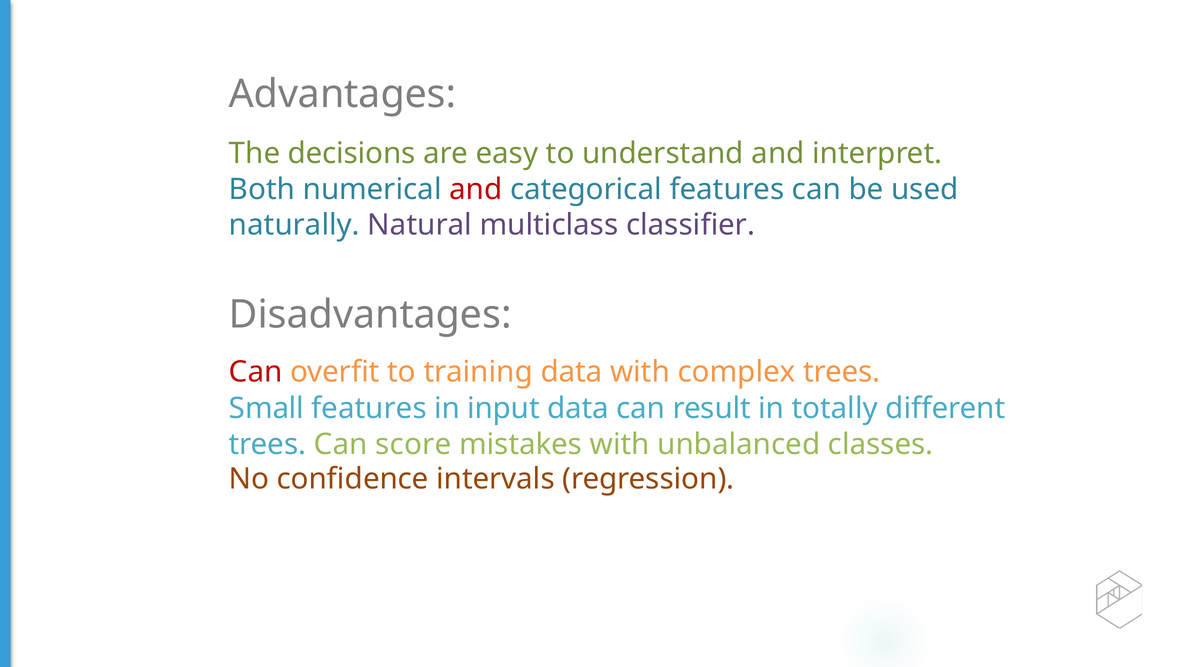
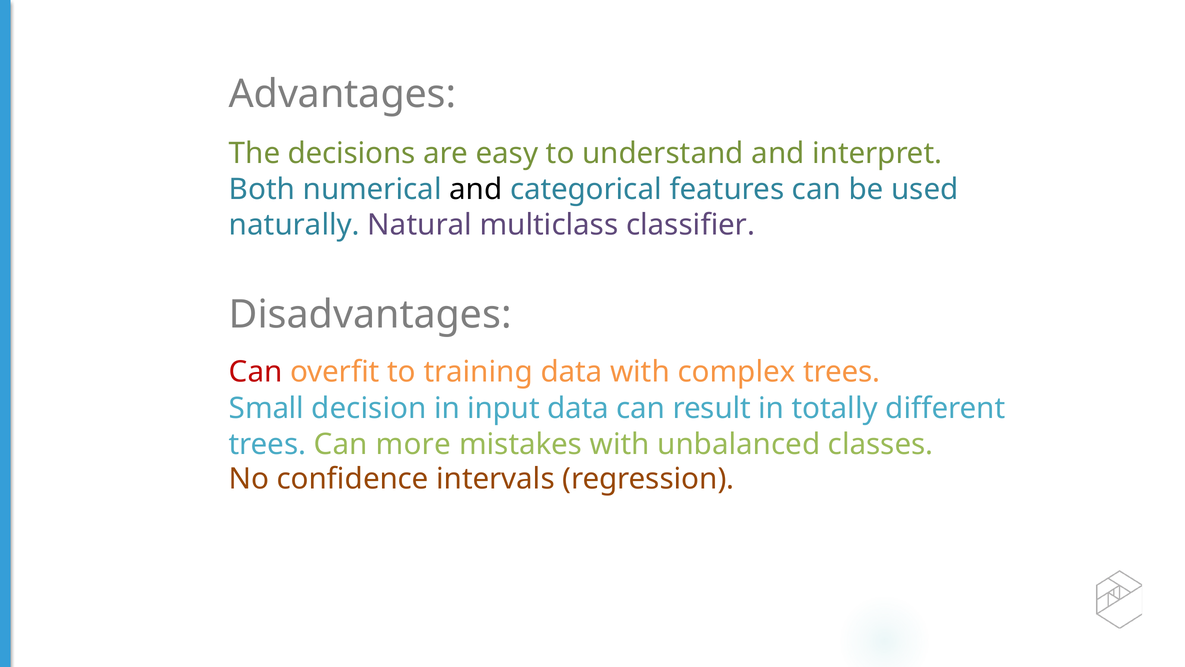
and at (476, 189) colour: red -> black
Small features: features -> decision
score: score -> more
